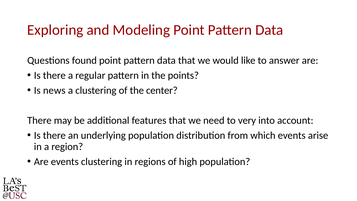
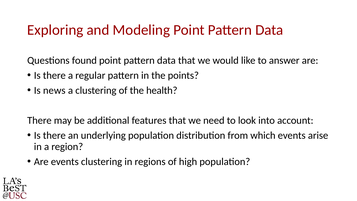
center: center -> health
very: very -> look
